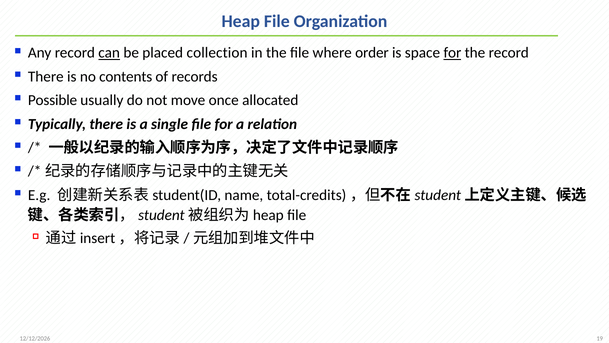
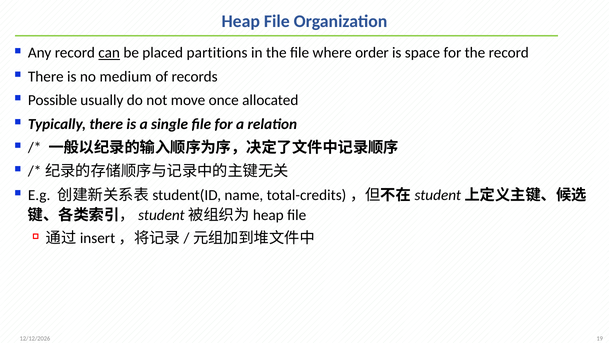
collection: collection -> partitions
for at (452, 53) underline: present -> none
contents: contents -> medium
